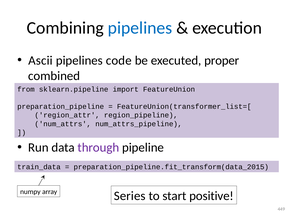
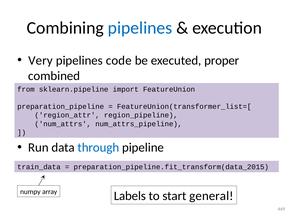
Ascii: Ascii -> Very
through colour: purple -> blue
Series: Series -> Labels
positive: positive -> general
